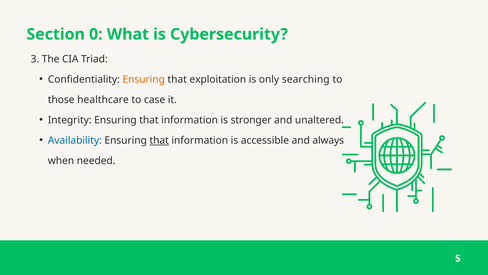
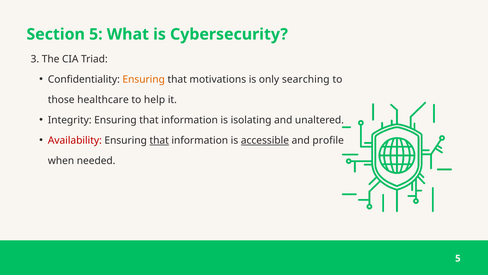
Section 0: 0 -> 5
exploitation: exploitation -> motivations
case: case -> help
stronger: stronger -> isolating
Availability colour: blue -> red
accessible underline: none -> present
always: always -> profile
